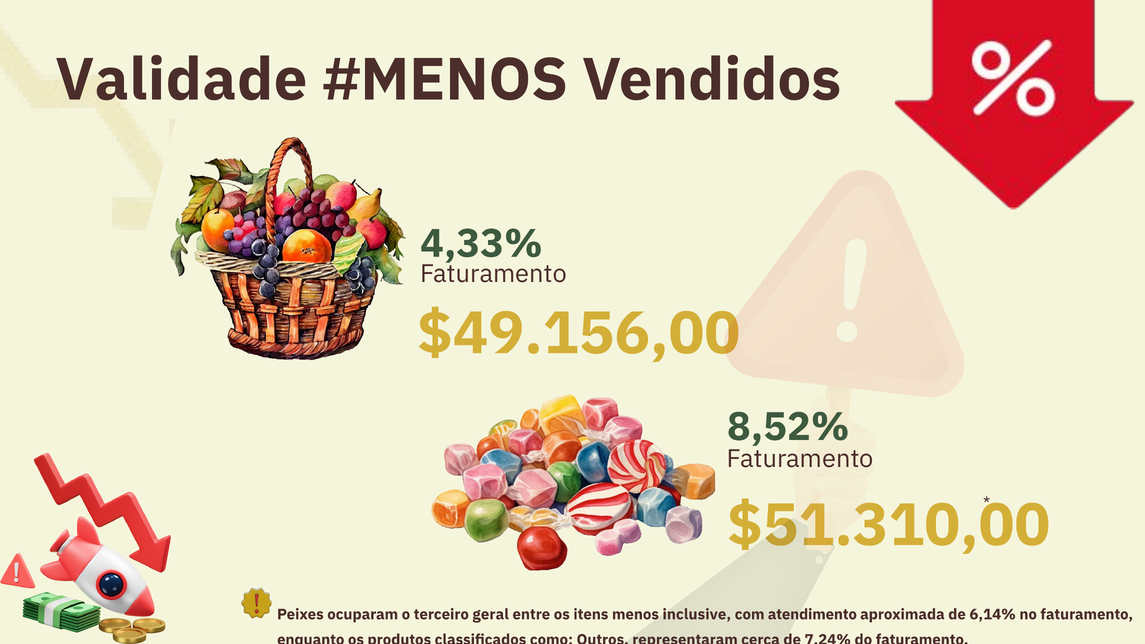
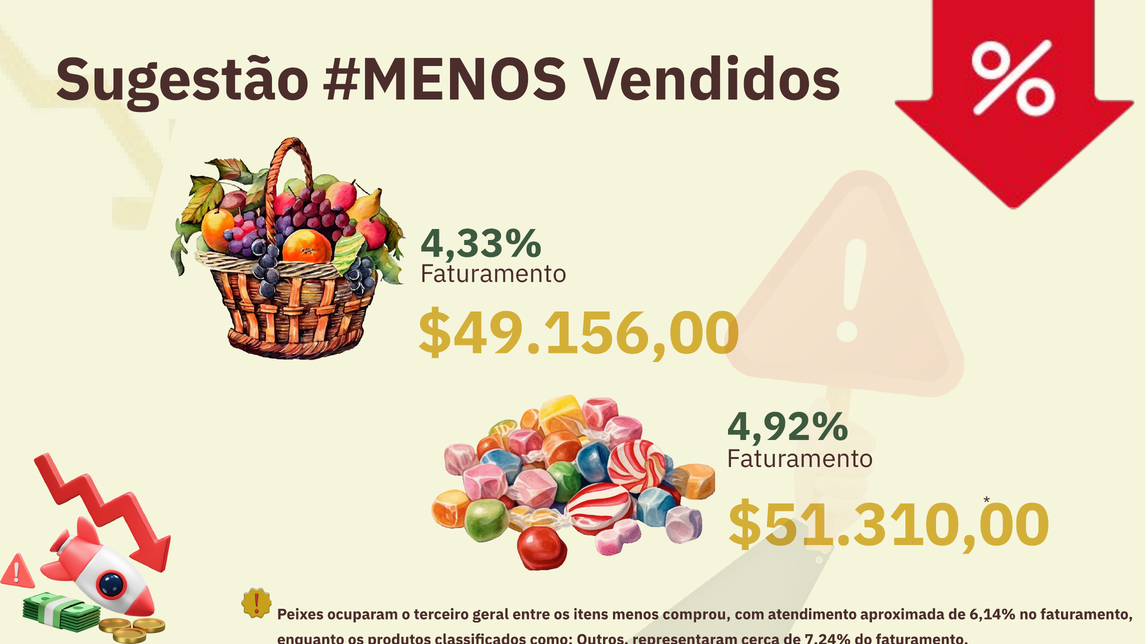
Validade: Validade -> Sugestão
8,52%: 8,52% -> 4,92%
inclusive: inclusive -> comprou
